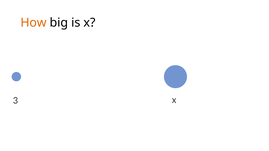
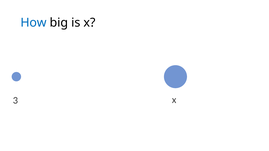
How colour: orange -> blue
